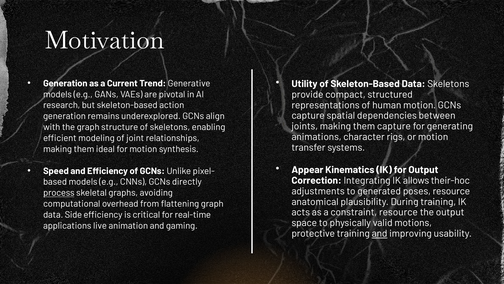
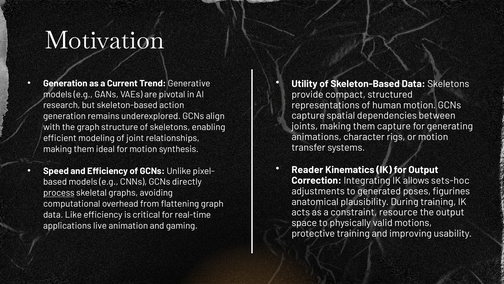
Appear: Appear -> Reader
their-hoc: their-hoc -> sets-hoc
poses resource: resource -> figurines
Side: Side -> Like
and at (380, 233) underline: present -> none
